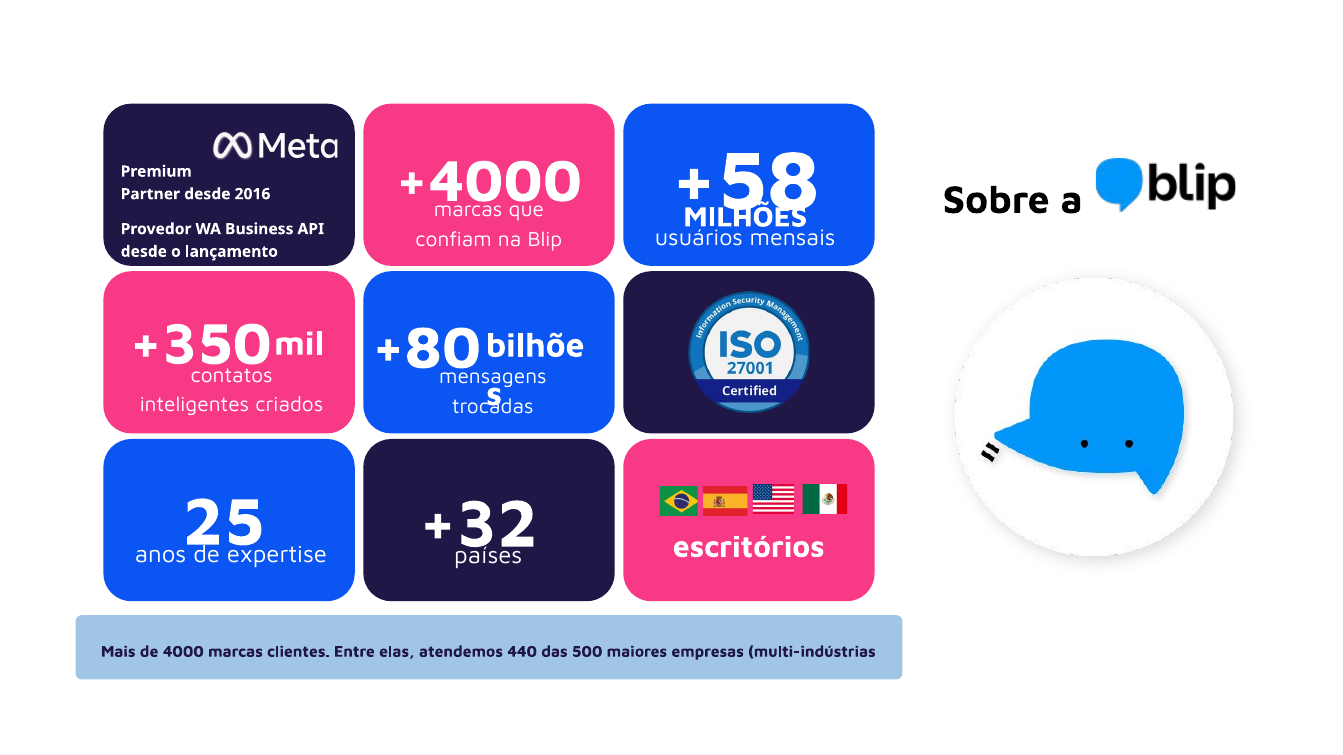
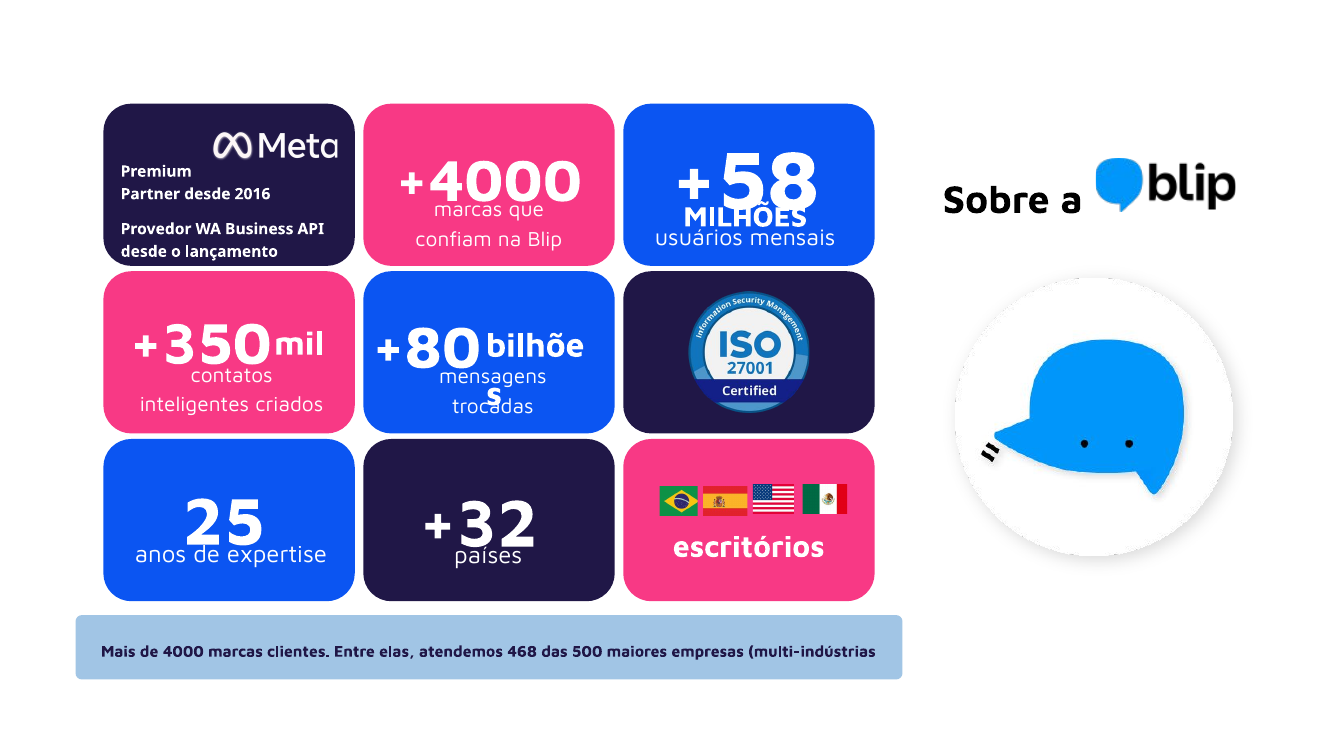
440: 440 -> 468
